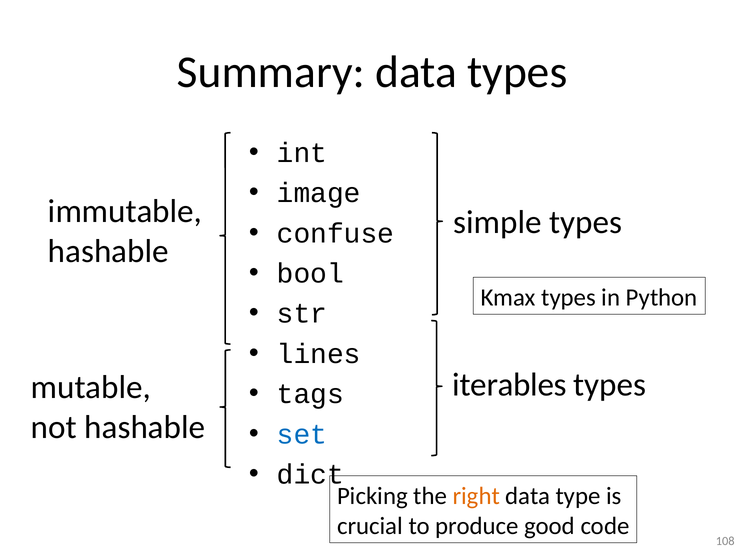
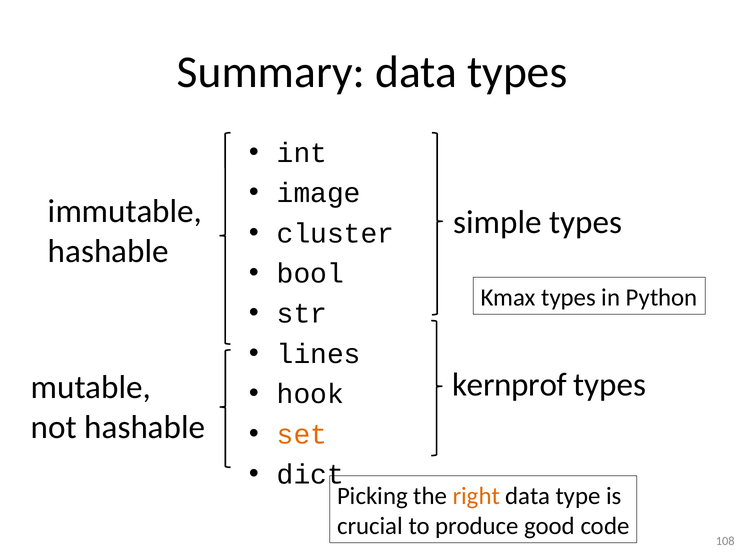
confuse: confuse -> cluster
iterables: iterables -> kernprof
tags: tags -> hook
set colour: blue -> orange
